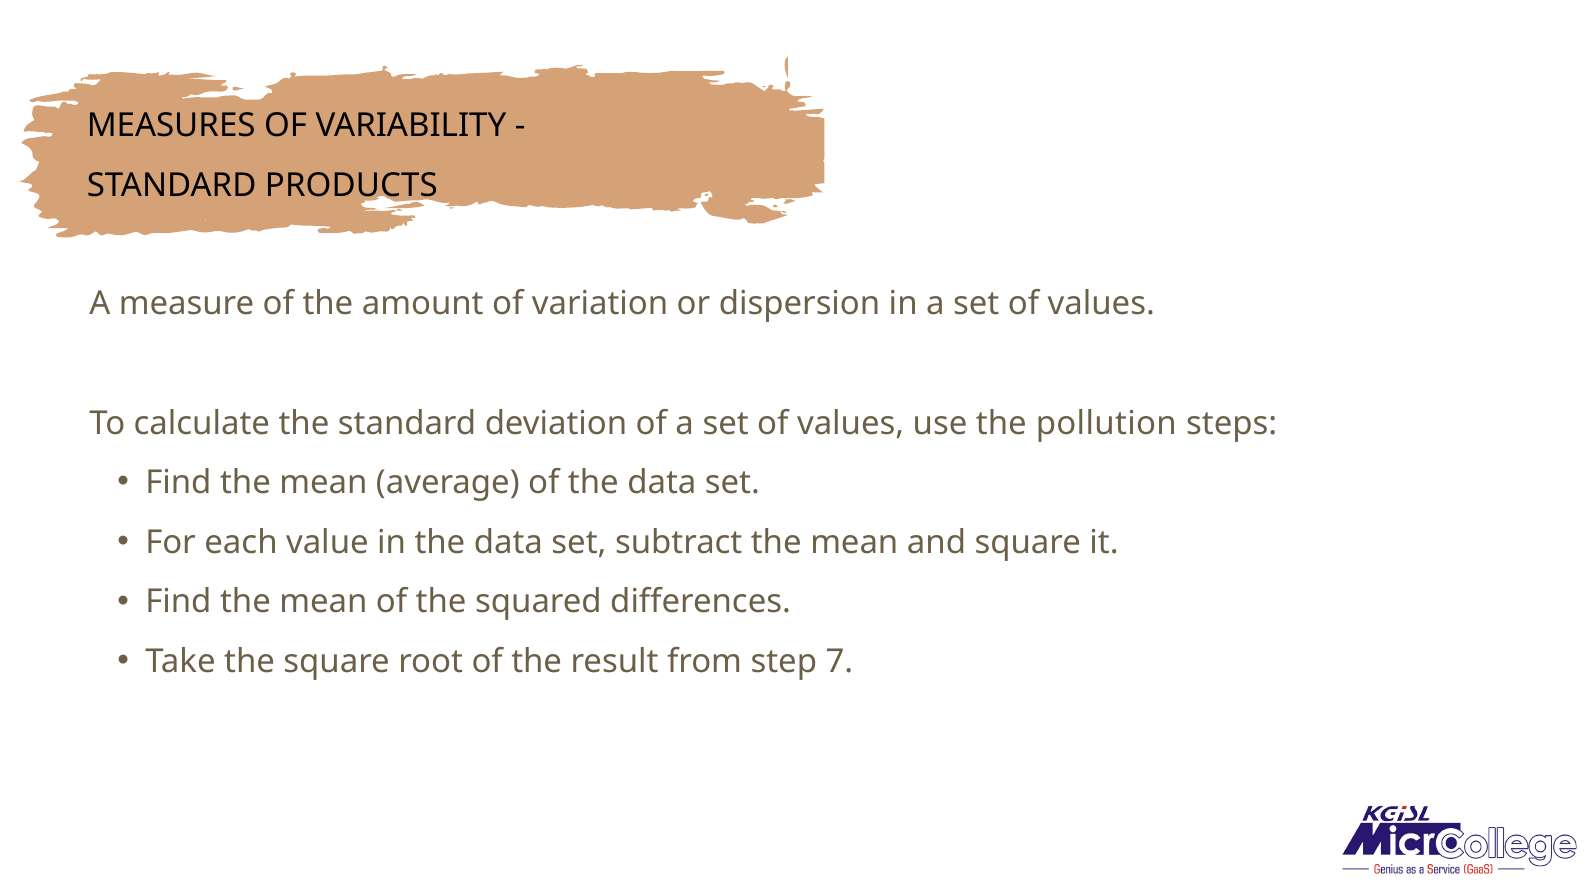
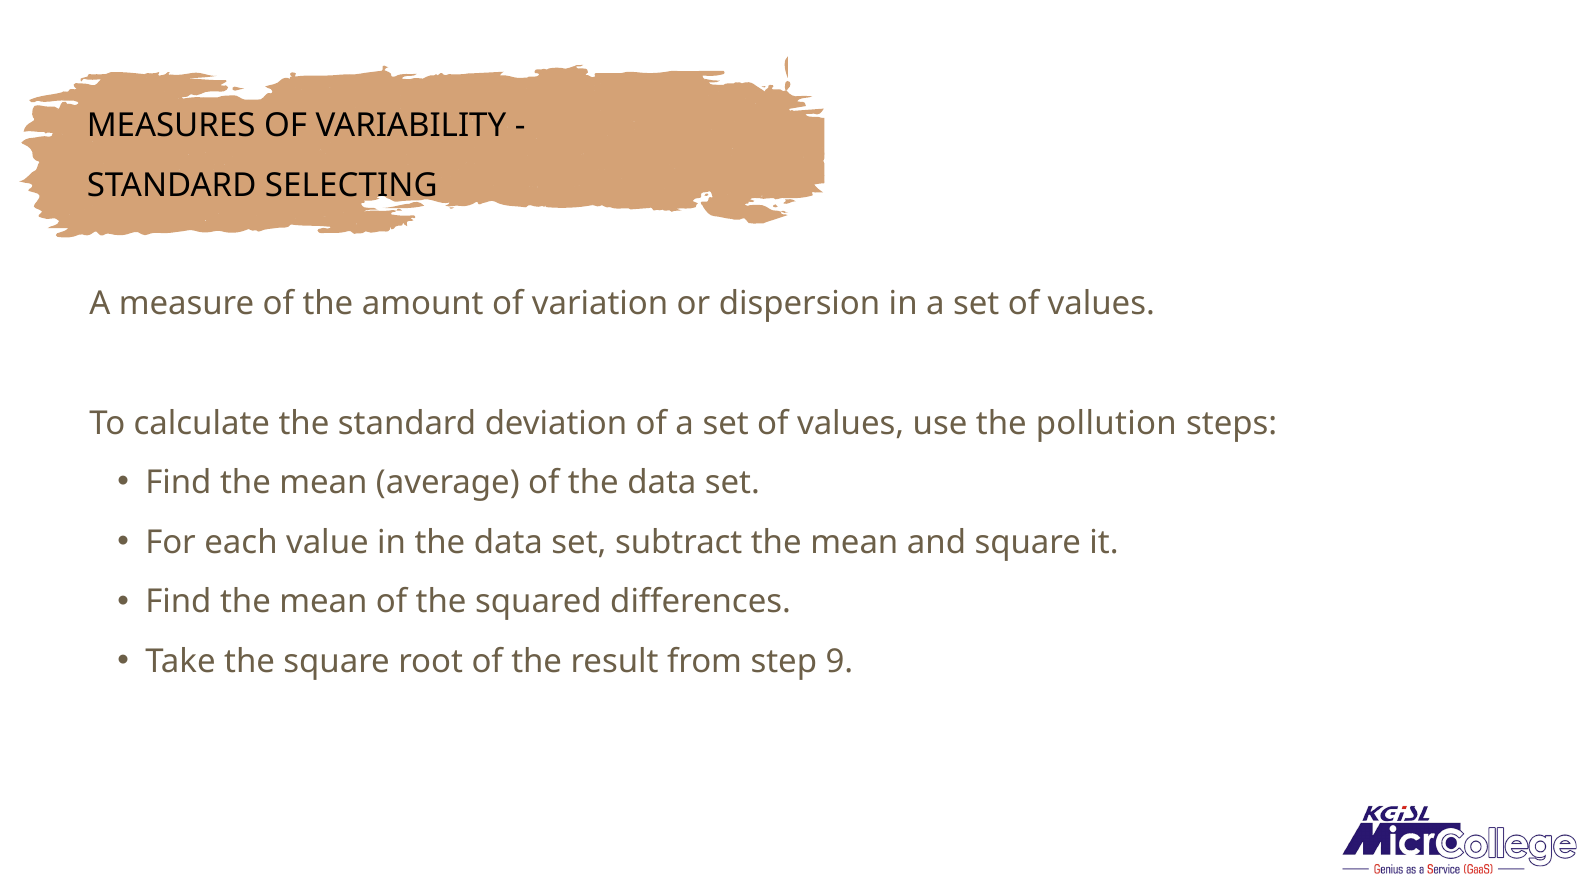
PRODUCTS: PRODUCTS -> SELECTING
7: 7 -> 9
